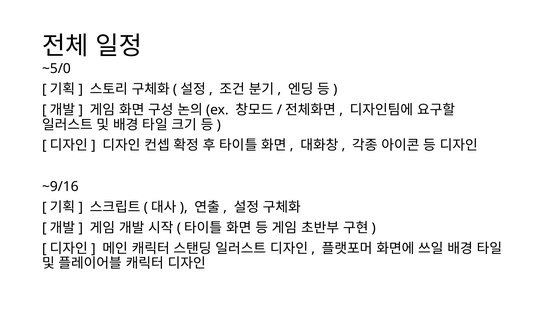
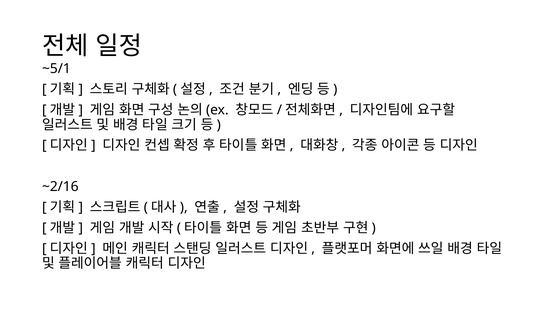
~5/0: ~5/0 -> ~5/1
~9/16: ~9/16 -> ~2/16
